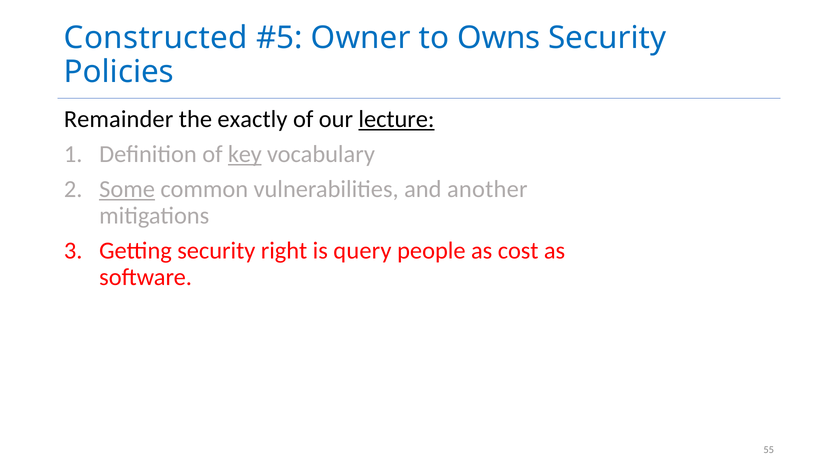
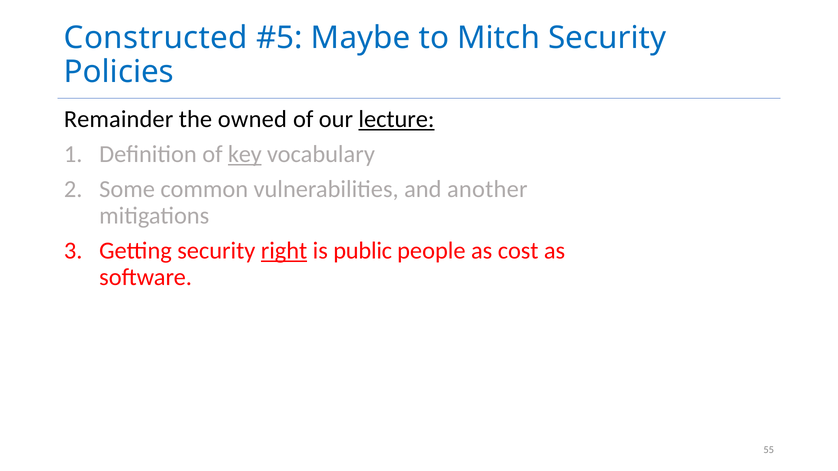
Owner: Owner -> Maybe
Owns: Owns -> Mitch
exactly: exactly -> owned
Some underline: present -> none
right underline: none -> present
query: query -> public
